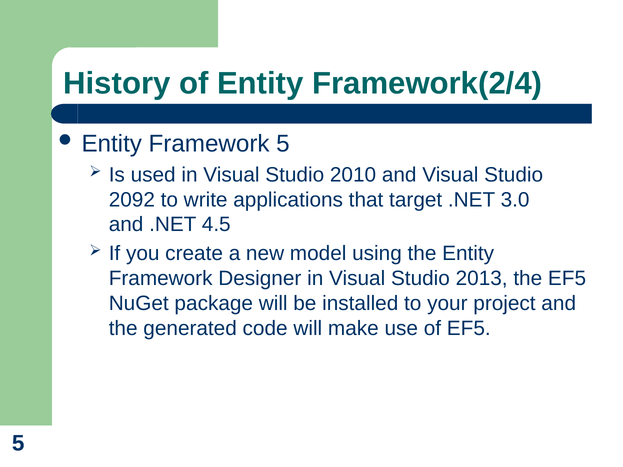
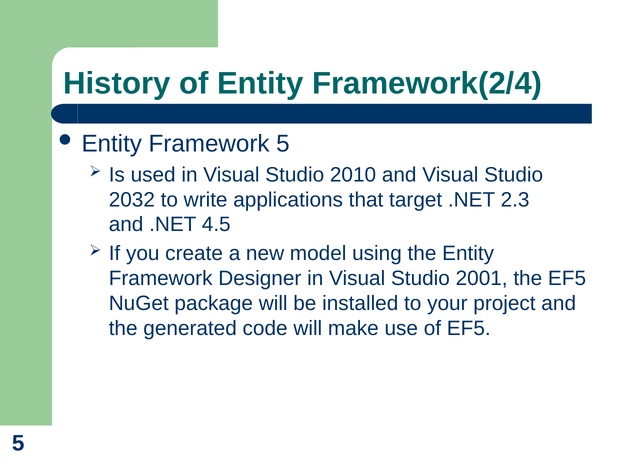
2092: 2092 -> 2032
3.0: 3.0 -> 2.3
2013: 2013 -> 2001
